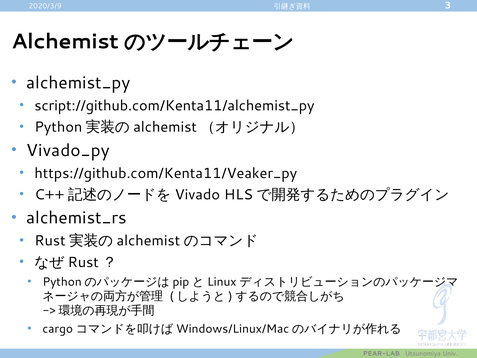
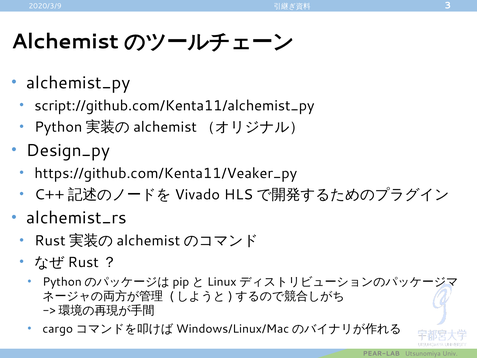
Vivado_py: Vivado_py -> Design_py
